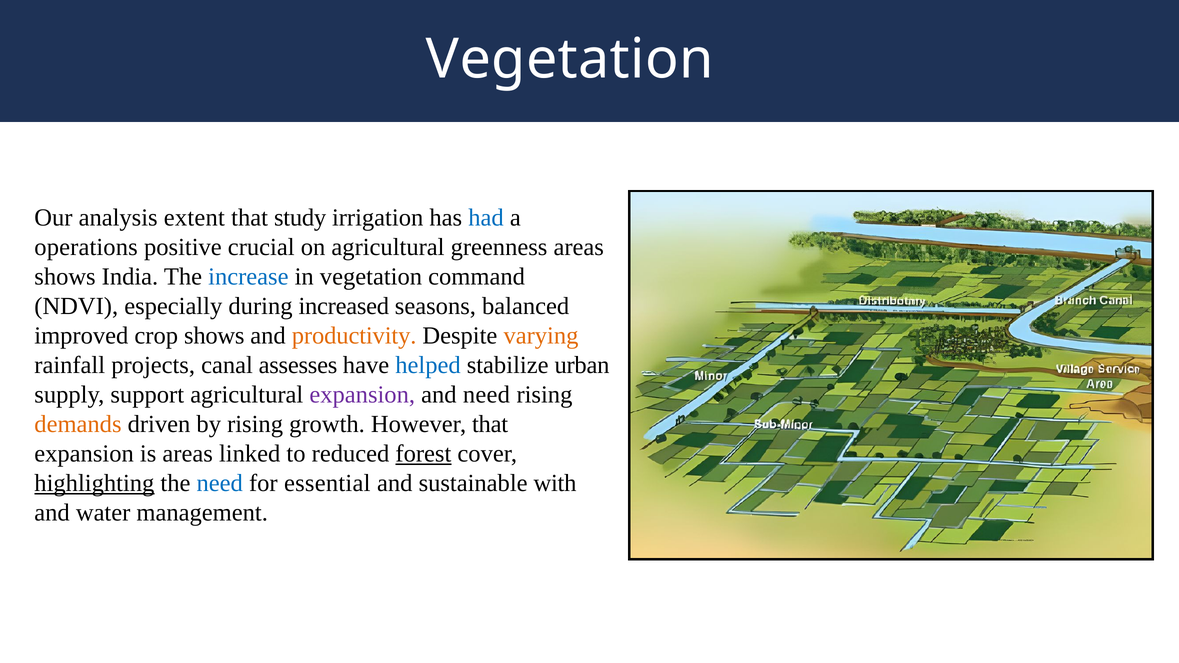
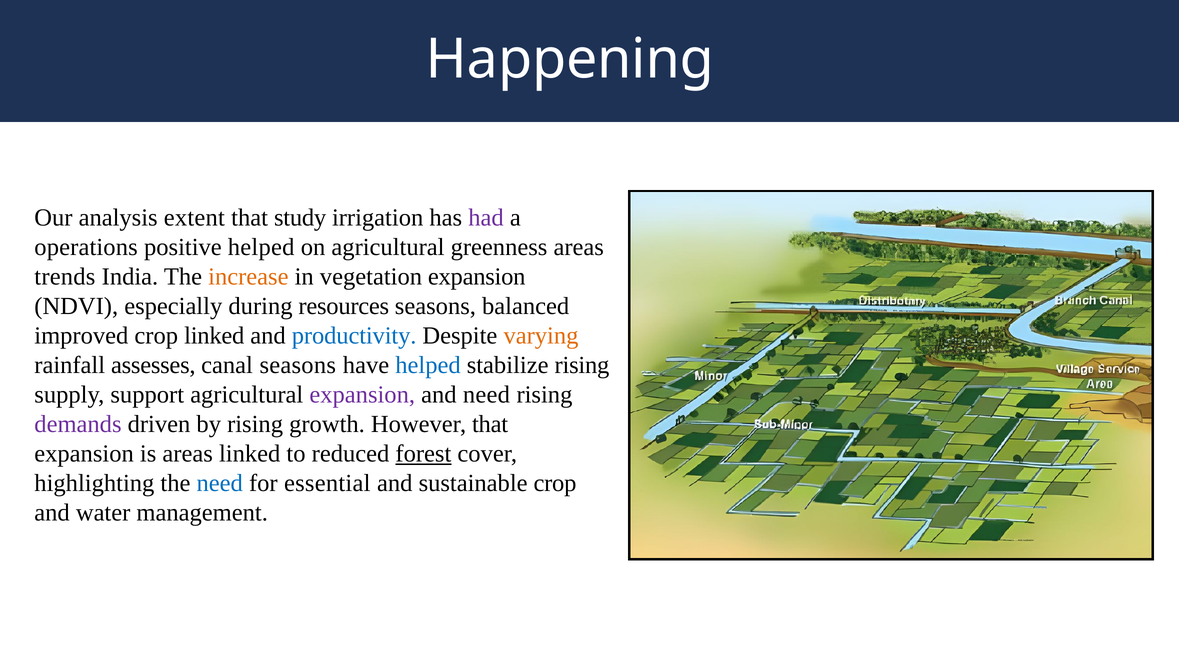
Vegetation at (570, 60): Vegetation -> Happening
had colour: blue -> purple
positive crucial: crucial -> helped
shows at (65, 277): shows -> trends
increase colour: blue -> orange
vegetation command: command -> expansion
increased: increased -> resources
crop shows: shows -> linked
productivity colour: orange -> blue
projects: projects -> assesses
canal assesses: assesses -> seasons
stabilize urban: urban -> rising
demands colour: orange -> purple
highlighting underline: present -> none
sustainable with: with -> crop
